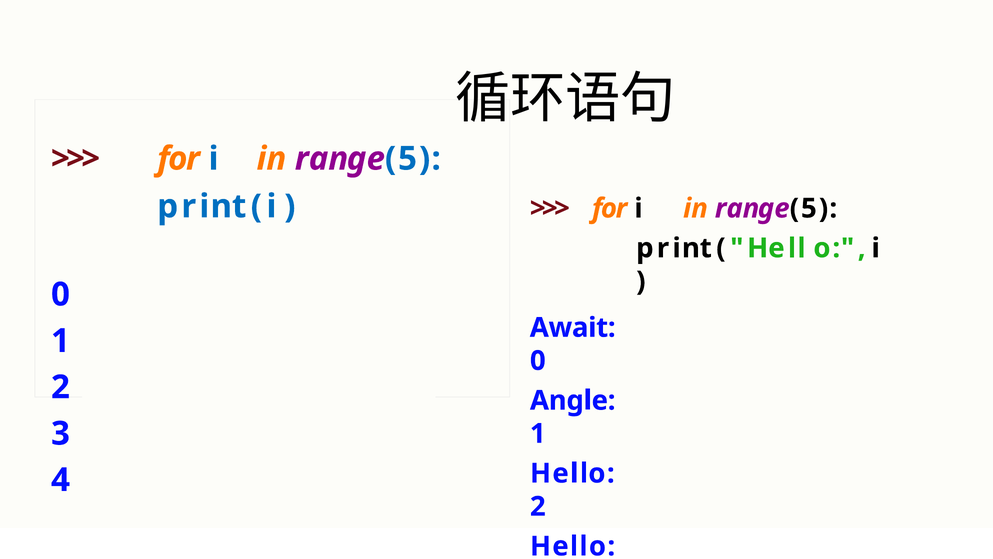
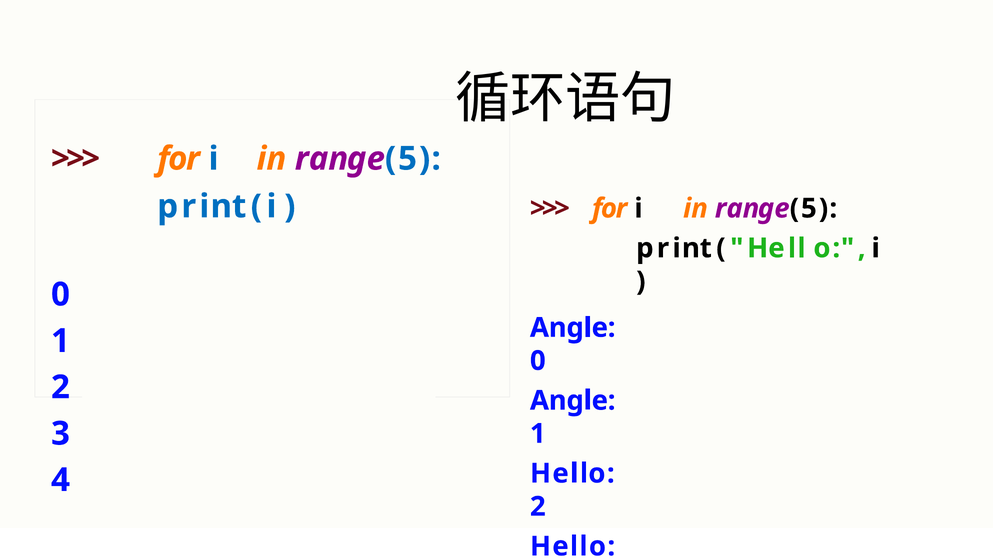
Await at (573, 327): Await -> Angle
